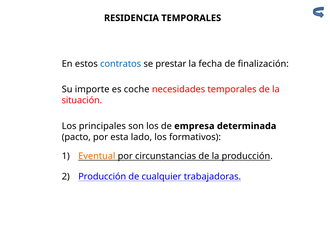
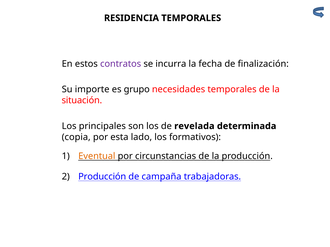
contratos colour: blue -> purple
prestar: prestar -> incurra
coche: coche -> grupo
empresa: empresa -> revelada
pacto: pacto -> copia
cualquier: cualquier -> campaña
